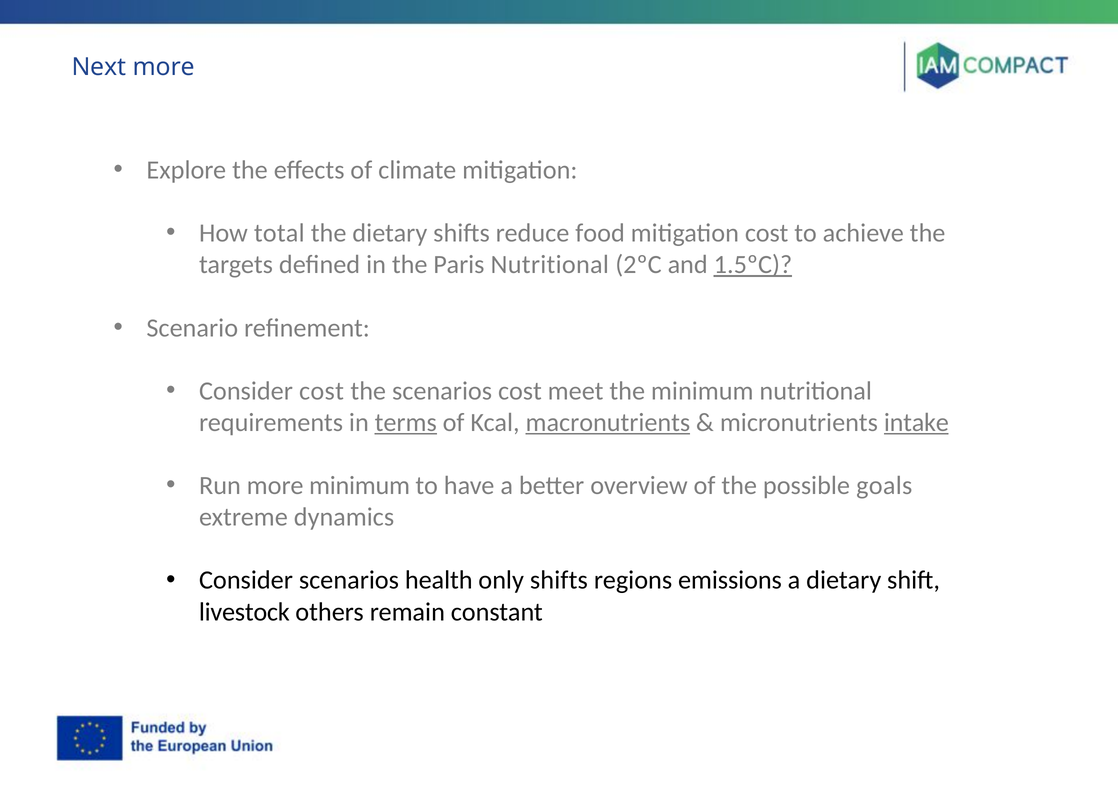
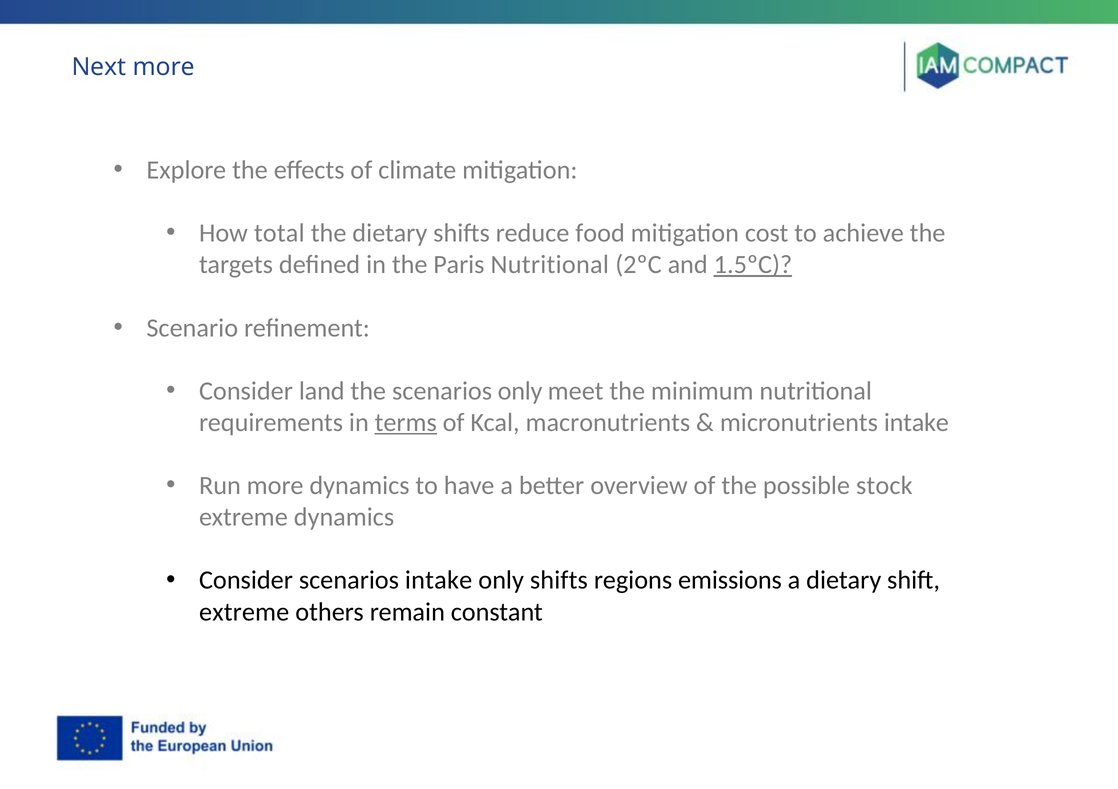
Consider cost: cost -> land
scenarios cost: cost -> only
macronutrients underline: present -> none
intake at (916, 422) underline: present -> none
more minimum: minimum -> dynamics
goals: goals -> stock
scenarios health: health -> intake
livestock at (244, 612): livestock -> extreme
